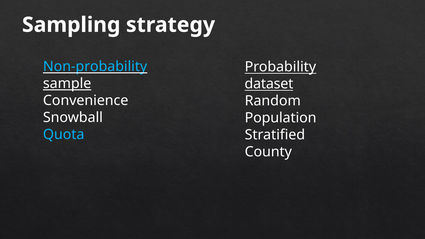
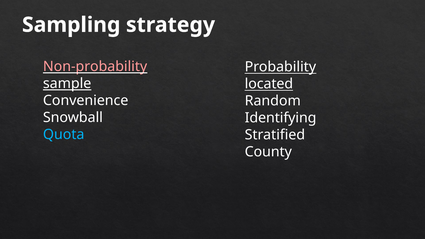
Non-probability colour: light blue -> pink
dataset: dataset -> located
Population: Population -> Identifying
